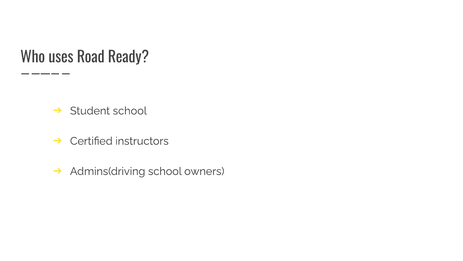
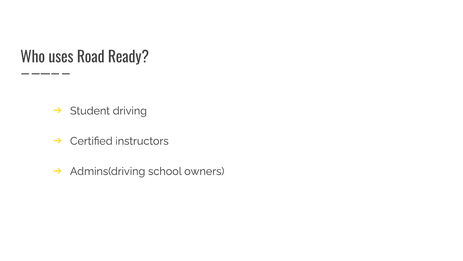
Student school: school -> driving
